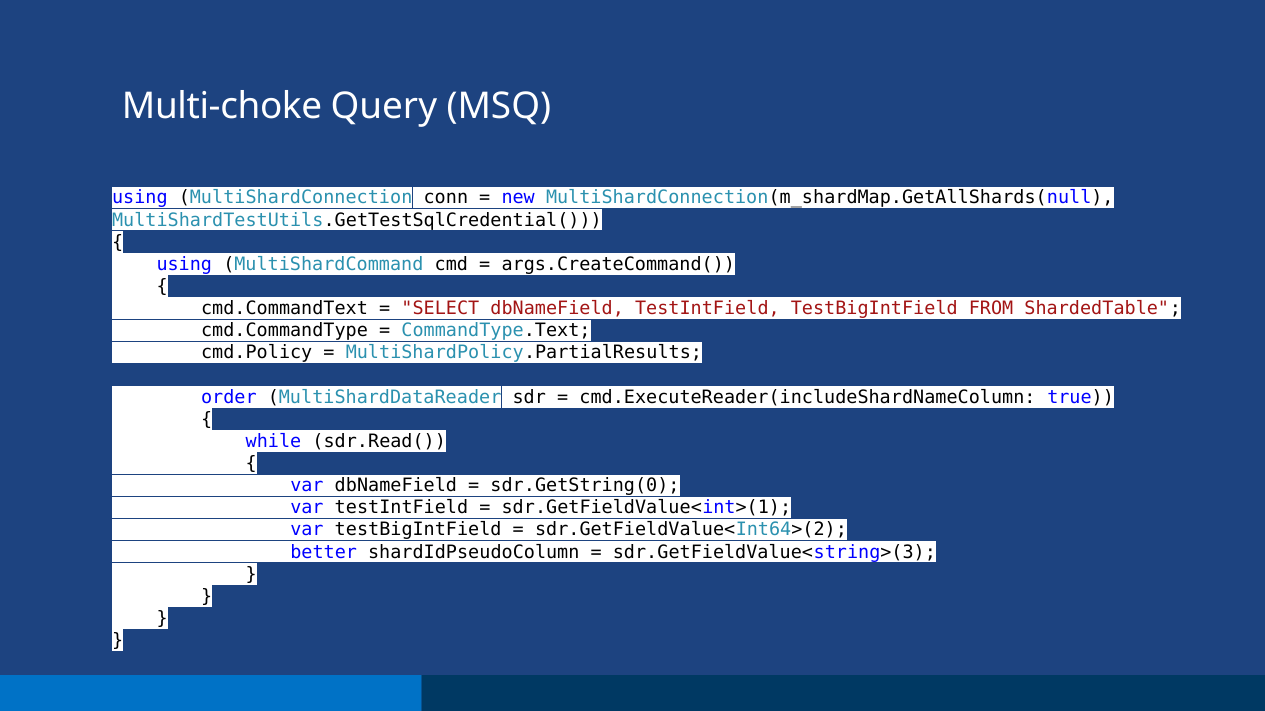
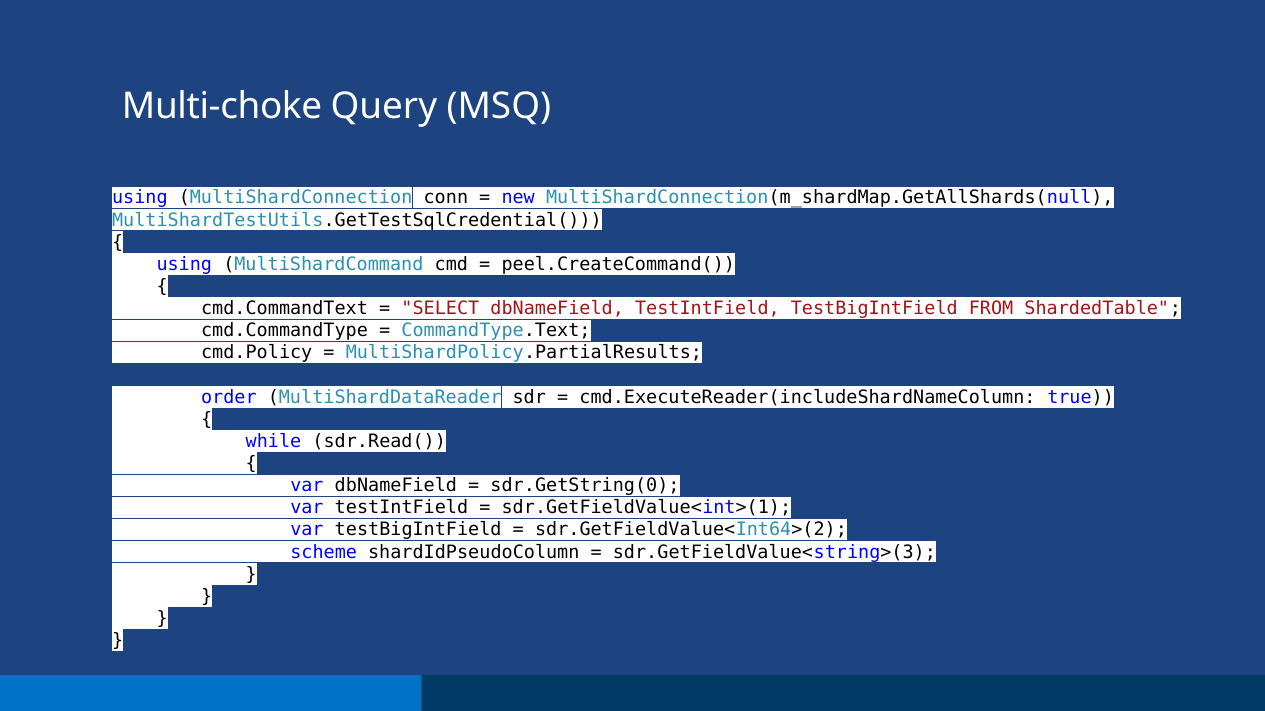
args.CreateCommand(: args.CreateCommand( -> peel.CreateCommand(
better: better -> scheme
